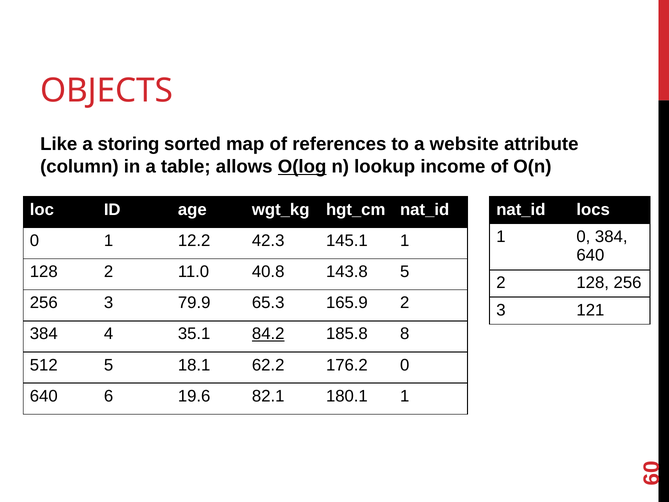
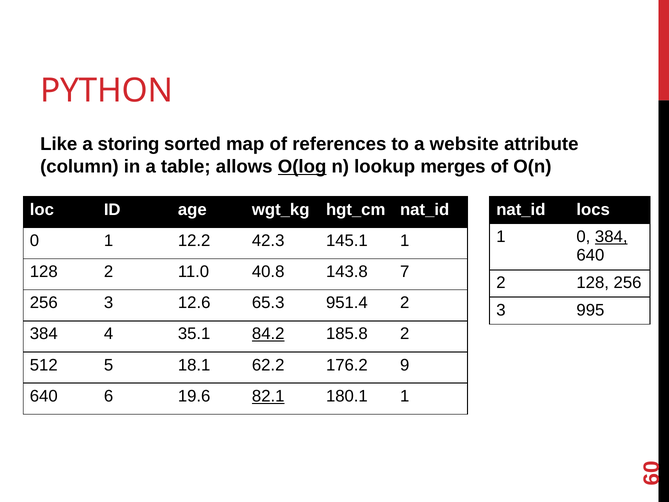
OBJECTS: OBJECTS -> PYTHON
income: income -> merges
384 at (611, 237) underline: none -> present
143.8 5: 5 -> 7
79.9: 79.9 -> 12.6
165.9: 165.9 -> 951.4
121: 121 -> 995
185.8 8: 8 -> 2
176.2 0: 0 -> 9
82.1 underline: none -> present
